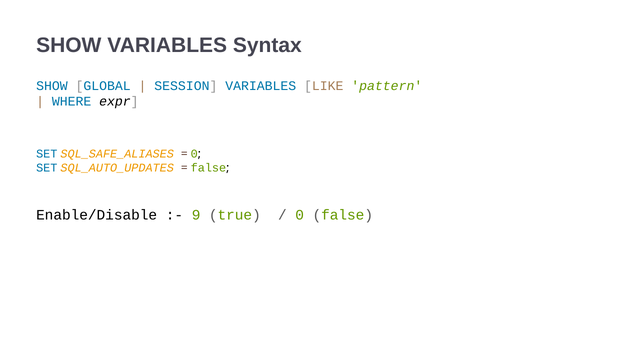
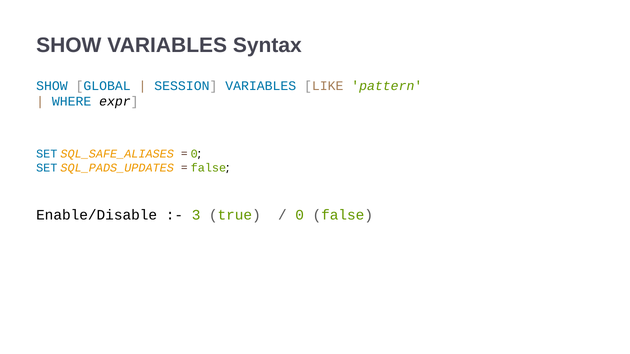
SQL_AUTO_UPDATES: SQL_AUTO_UPDATES -> SQL_PADS_UPDATES
9: 9 -> 3
